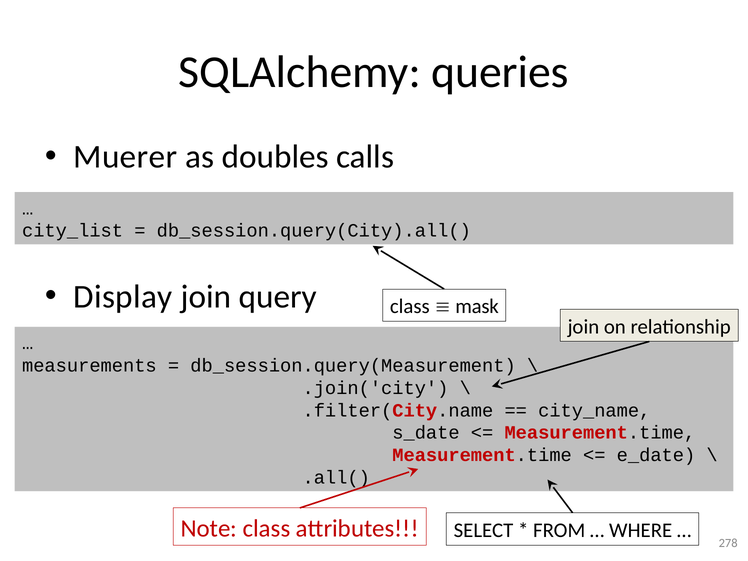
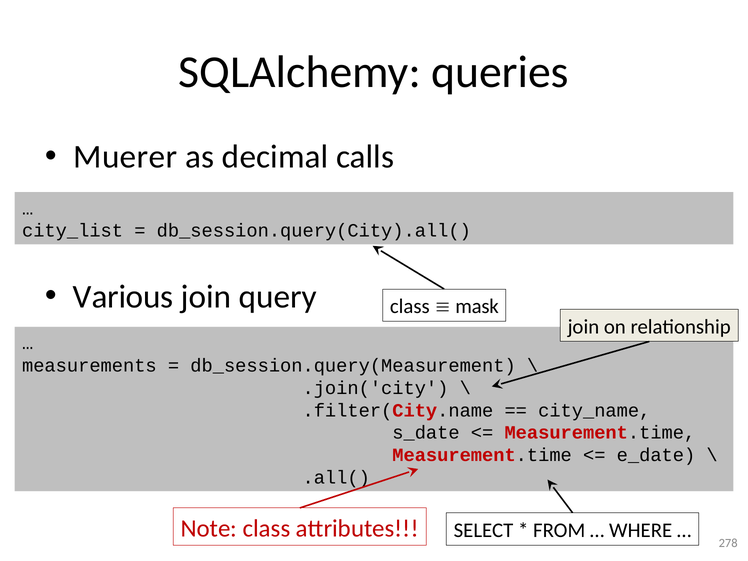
doubles: doubles -> decimal
Display: Display -> Various
